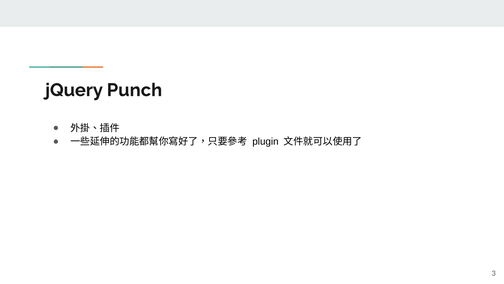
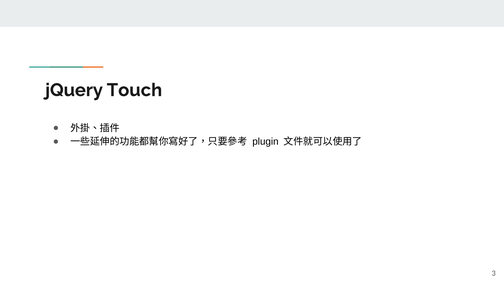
Punch: Punch -> Touch
